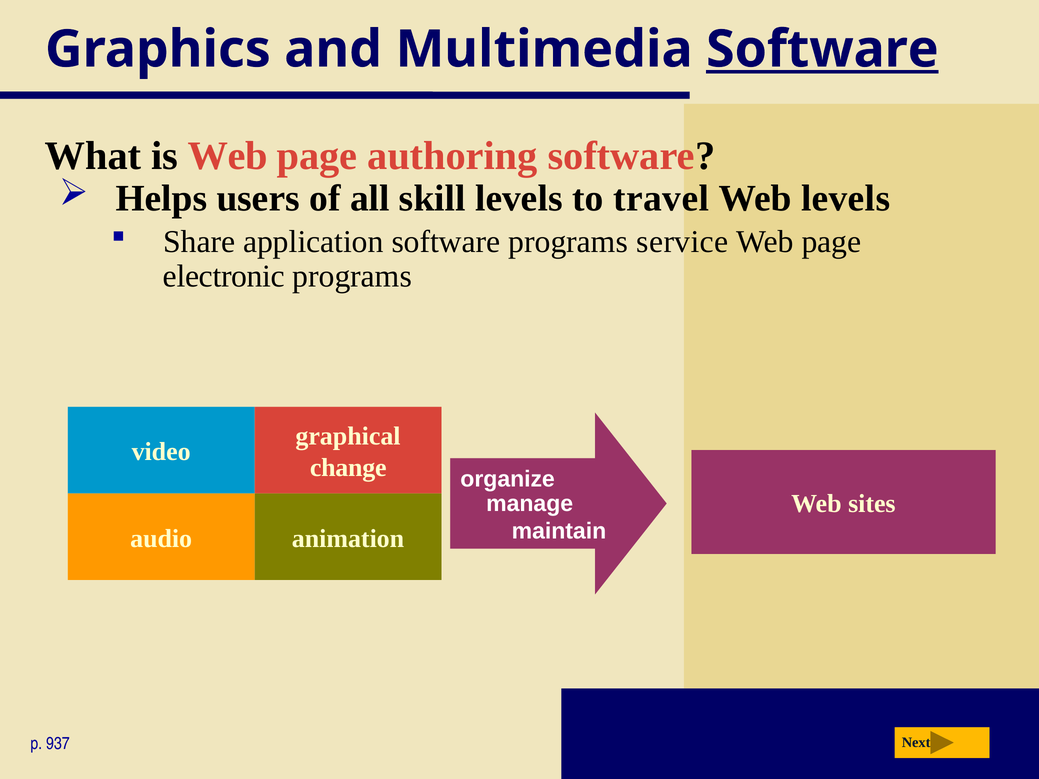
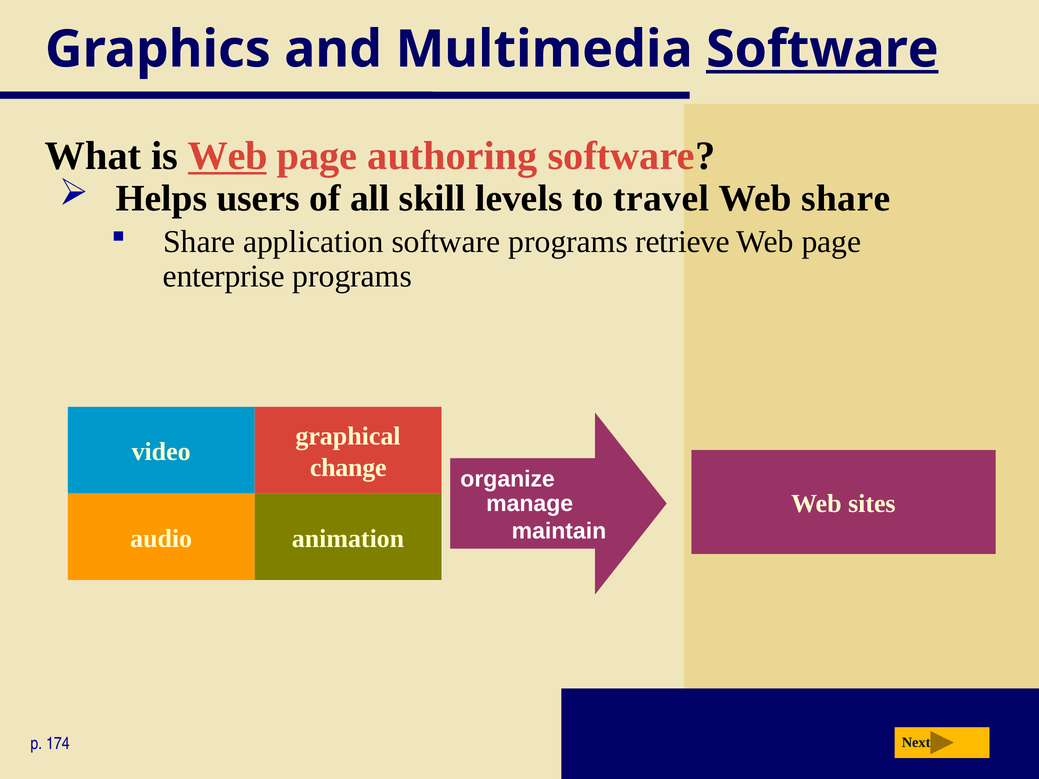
Web at (228, 156) underline: none -> present
Web levels: levels -> share
service: service -> retrieve
electronic: electronic -> enterprise
937: 937 -> 174
